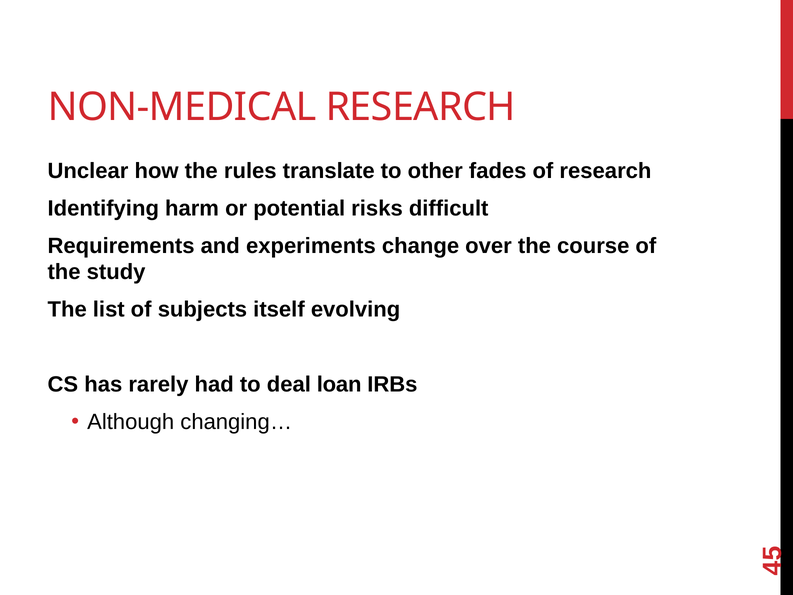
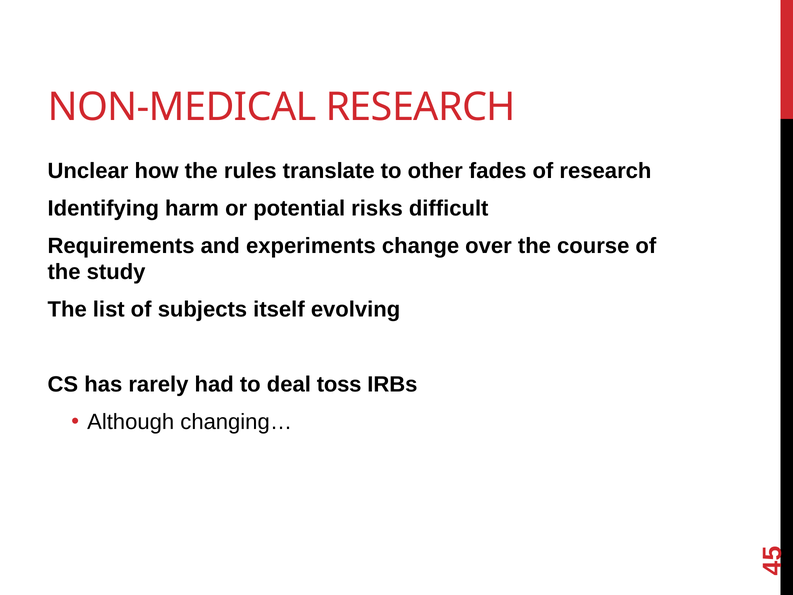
loan: loan -> toss
